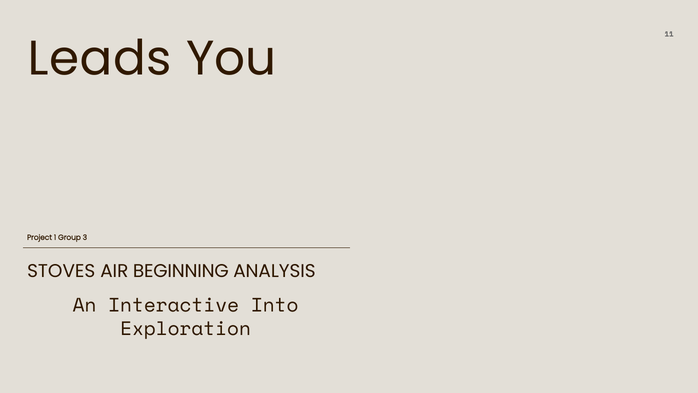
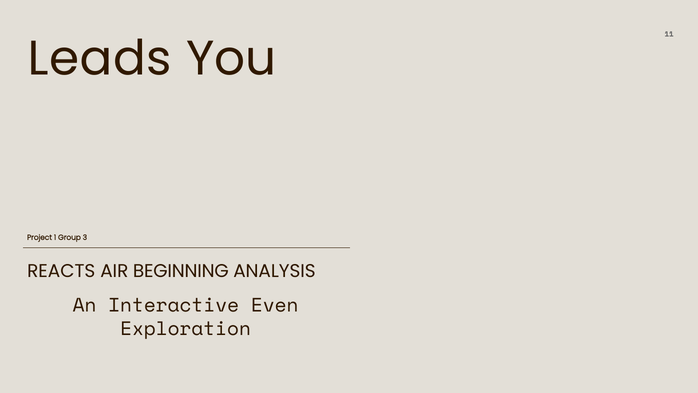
STOVES: STOVES -> REACTS
Into: Into -> Even
